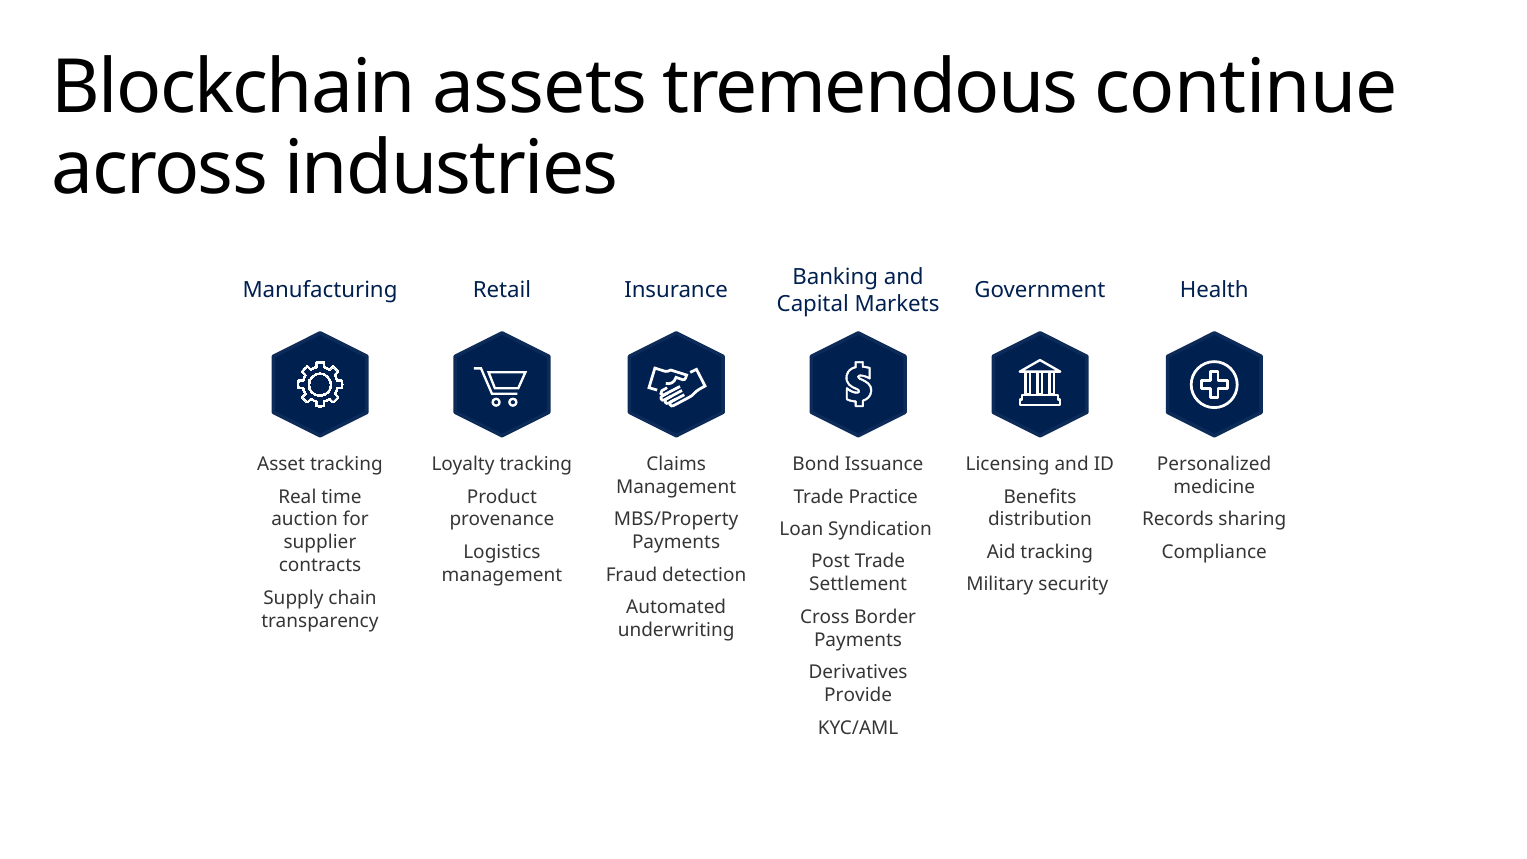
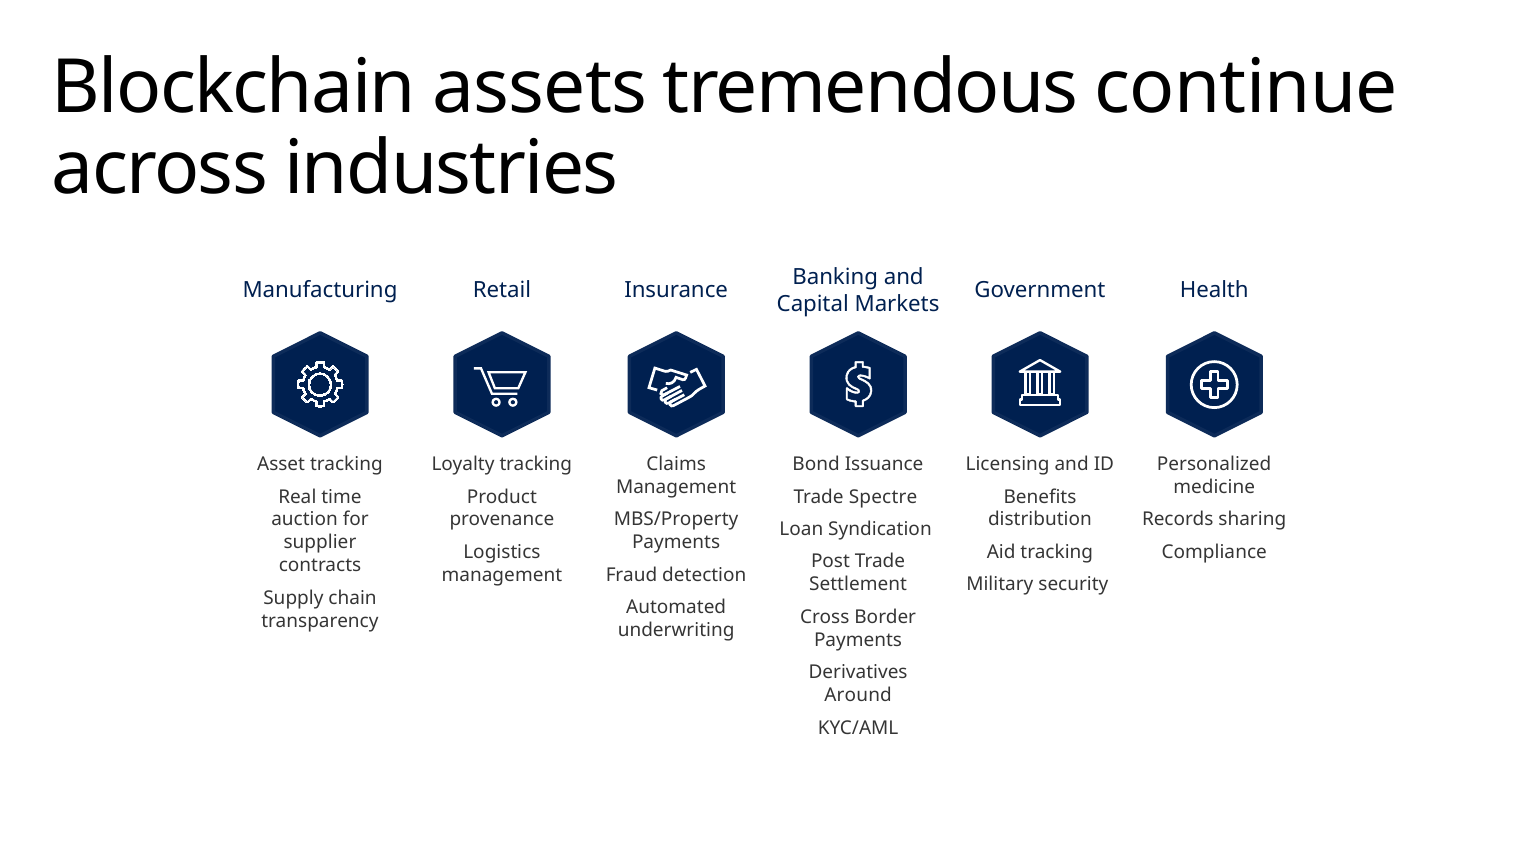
Practice: Practice -> Spectre
Provide: Provide -> Around
